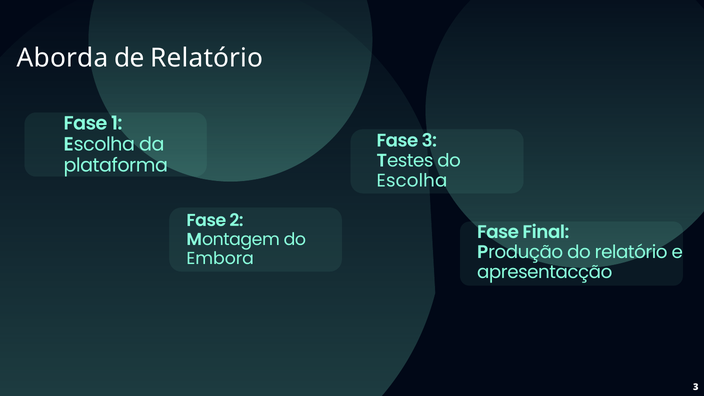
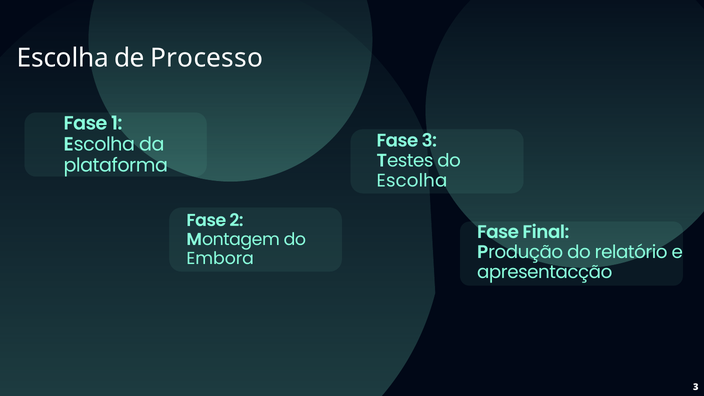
Aborda at (63, 58): Aborda -> Escolha
de Relatório: Relatório -> Processo
